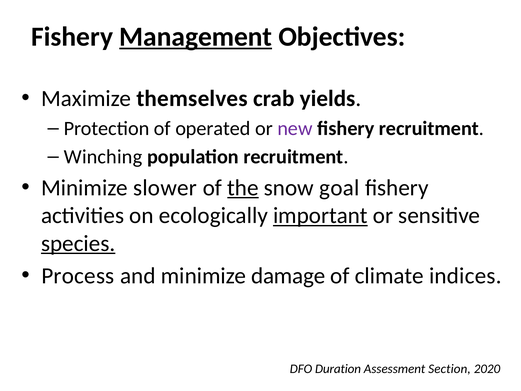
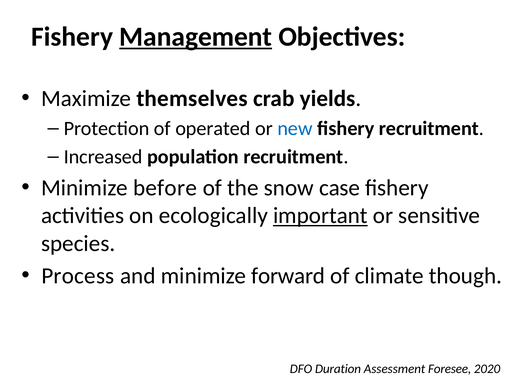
new colour: purple -> blue
Winching: Winching -> Increased
slower: slower -> before
the underline: present -> none
goal: goal -> case
species underline: present -> none
damage: damage -> forward
indices: indices -> though
Section: Section -> Foresee
